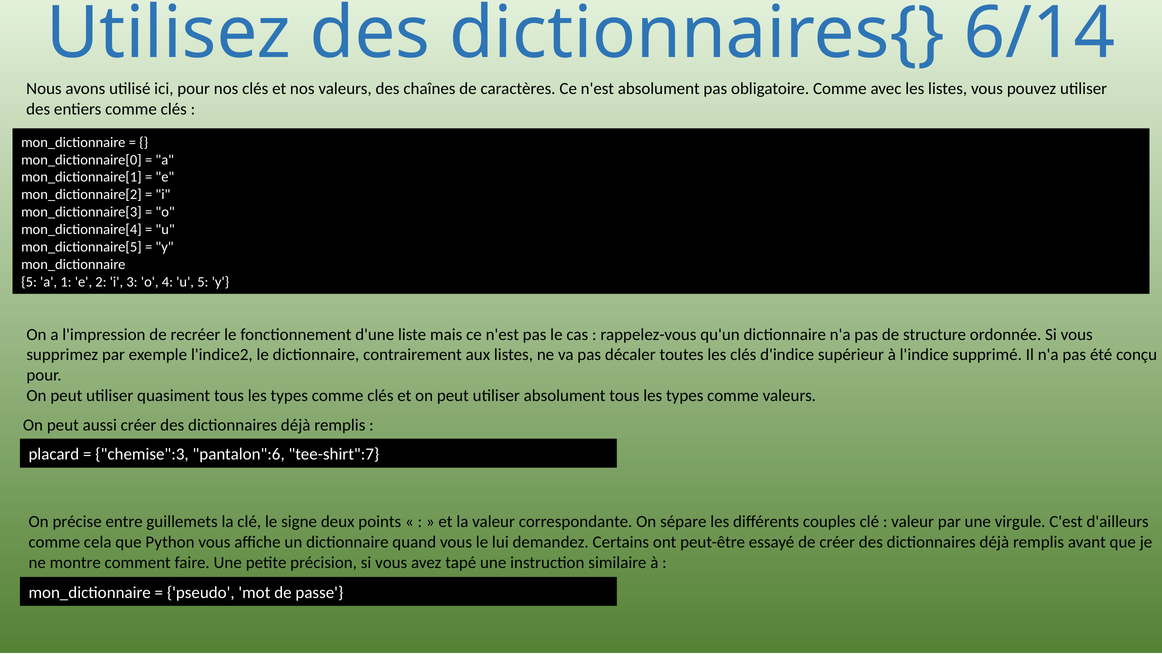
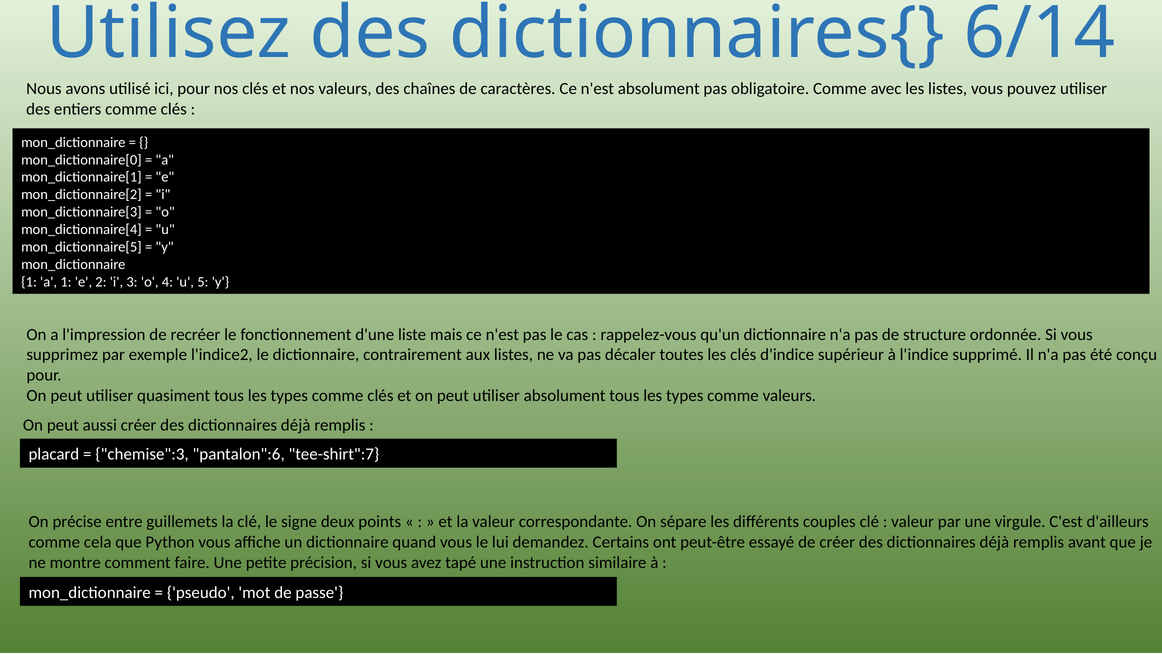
5 at (29, 282): 5 -> 1
